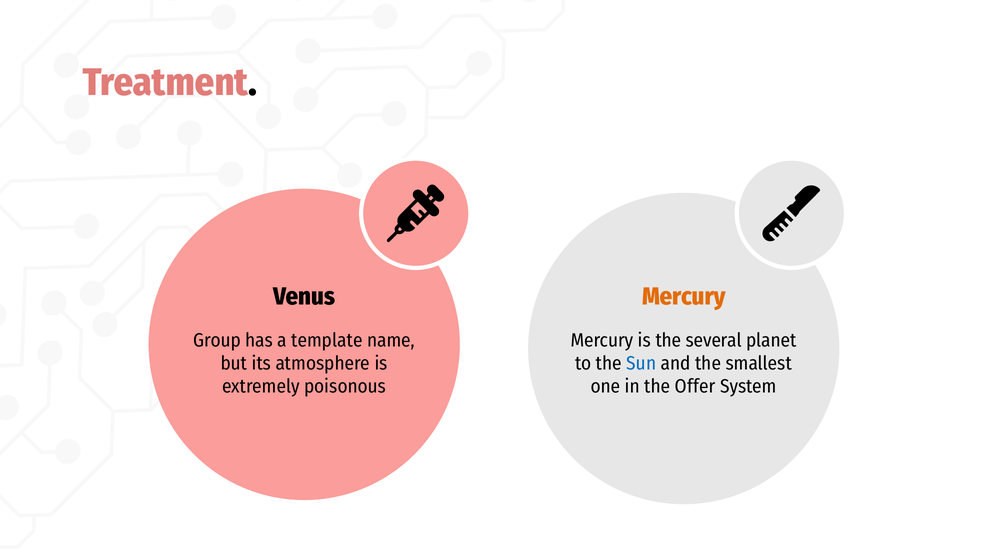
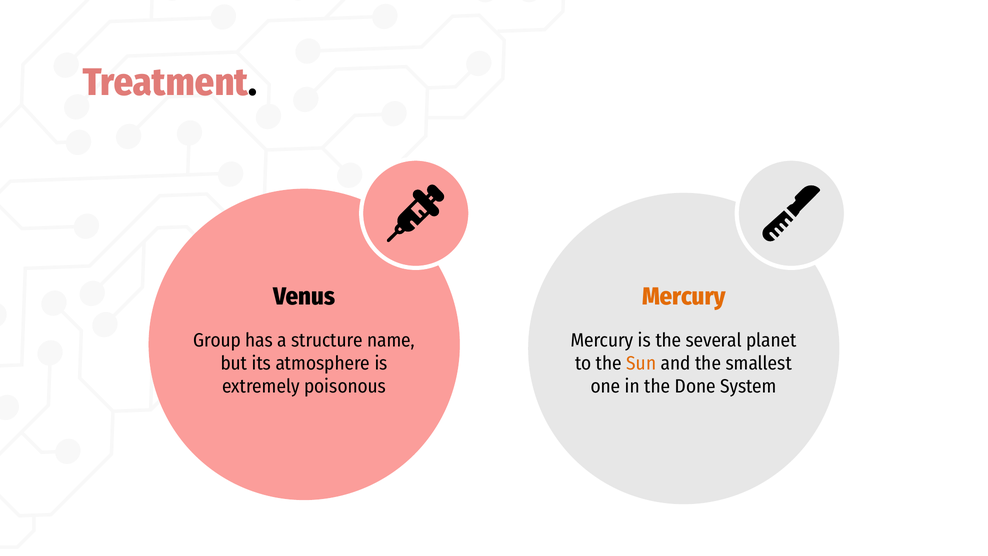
template: template -> structure
Sun colour: blue -> orange
Offer: Offer -> Done
